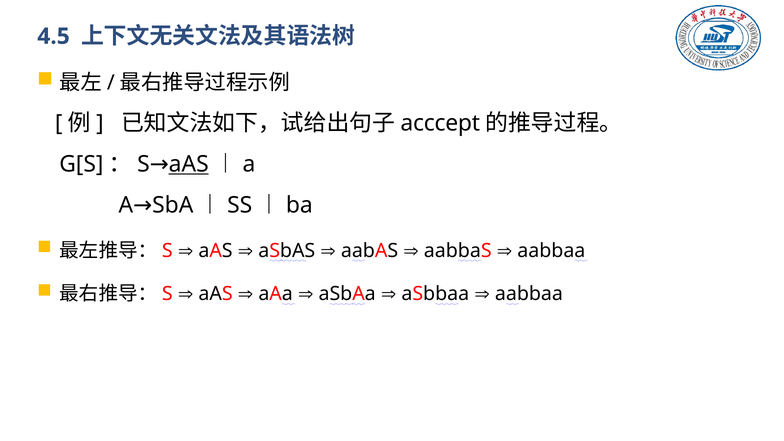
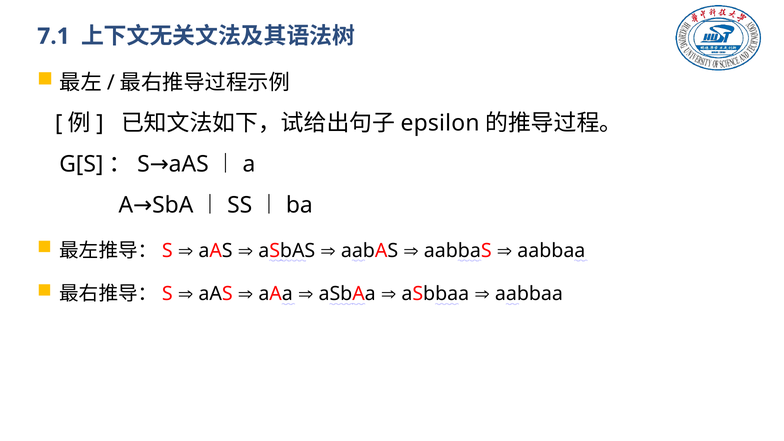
4.5: 4.5 -> 7.1
acccept: acccept -> epsilon
aAS at (189, 164) underline: present -> none
